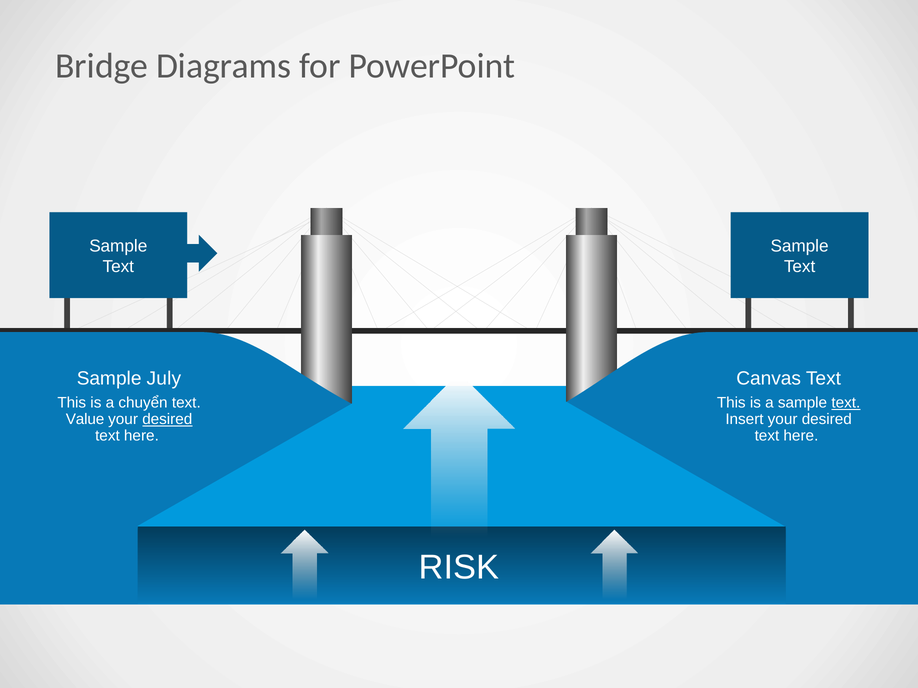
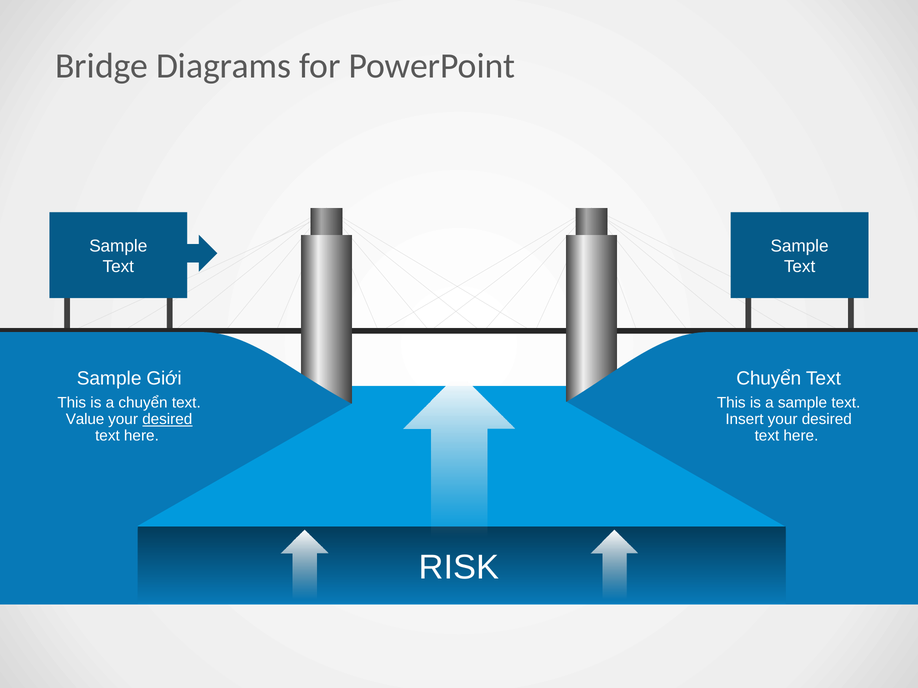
July: July -> Giới
Canvas at (769, 379): Canvas -> Chuyển
text at (846, 403) underline: present -> none
